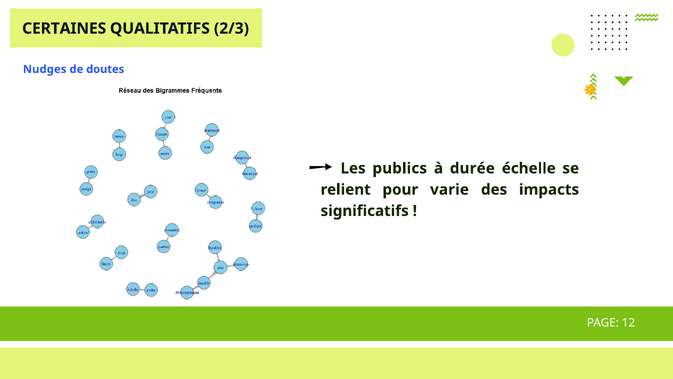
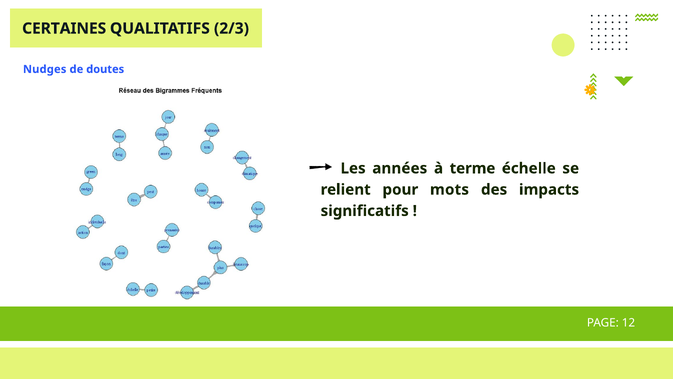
publics: publics -> années
durée: durée -> terme
varie: varie -> mots
